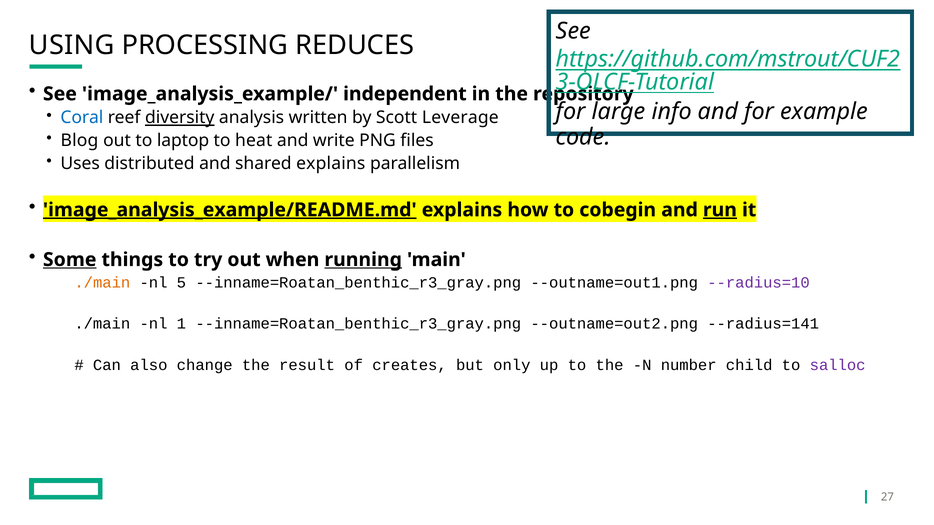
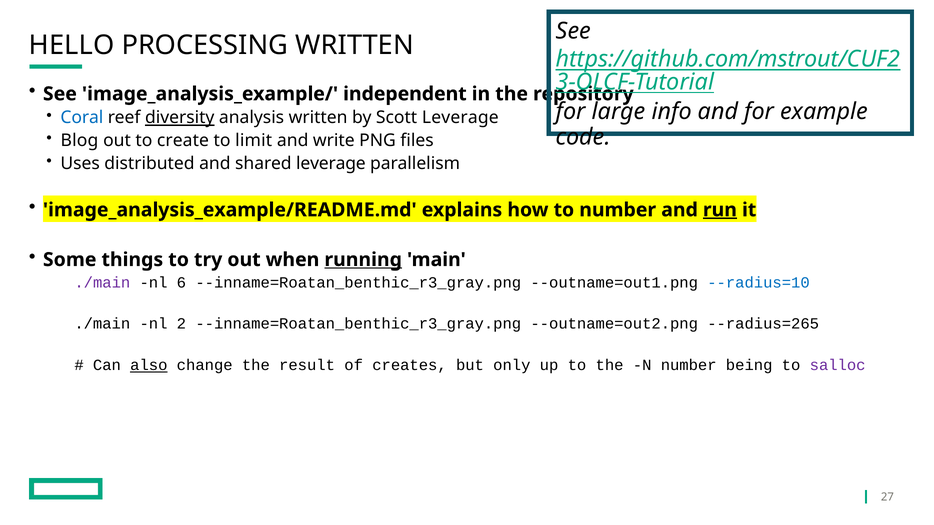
USING: USING -> HELLO
PROCESSING REDUCES: REDUCES -> WRITTEN
laptop: laptop -> create
heat: heat -> limit
shared explains: explains -> leverage
image_analysis_example/README.md underline: present -> none
to cobegin: cobegin -> number
Some underline: present -> none
./main at (102, 283) colour: orange -> purple
5: 5 -> 6
--radius=10 colour: purple -> blue
1: 1 -> 2
--radius=141: --radius=141 -> --radius=265
also underline: none -> present
child: child -> being
